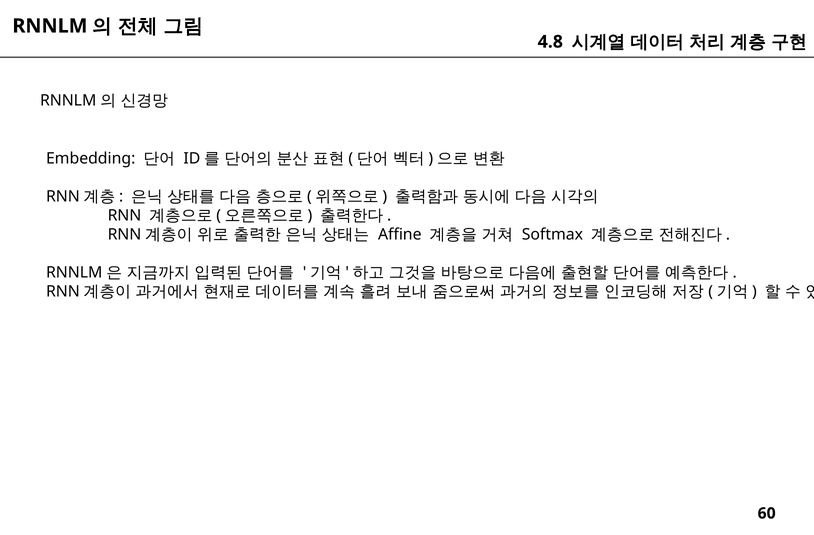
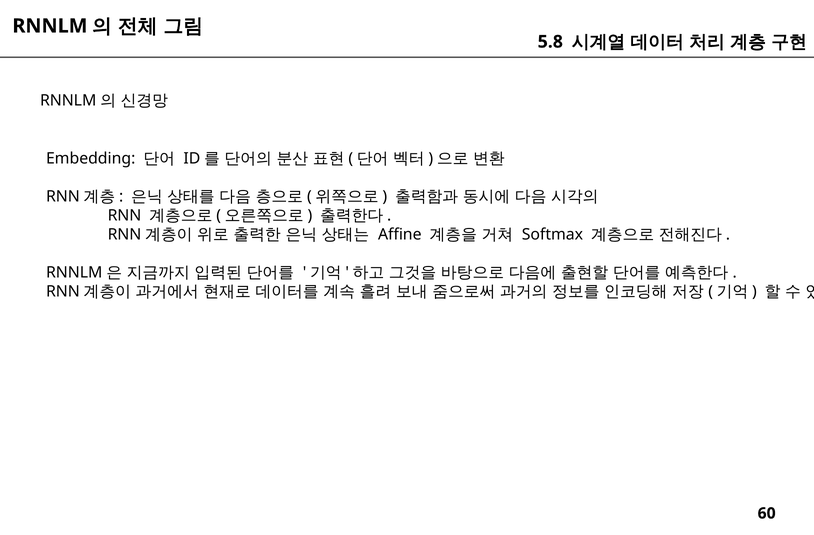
4.8: 4.8 -> 5.8
